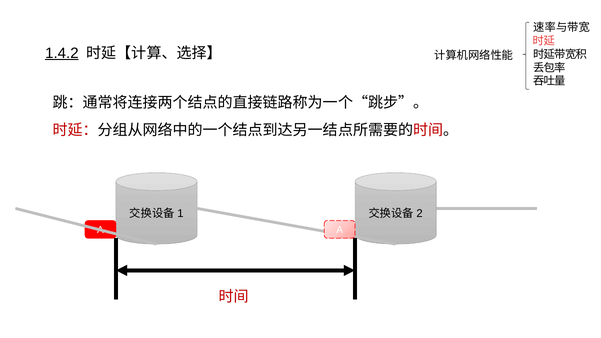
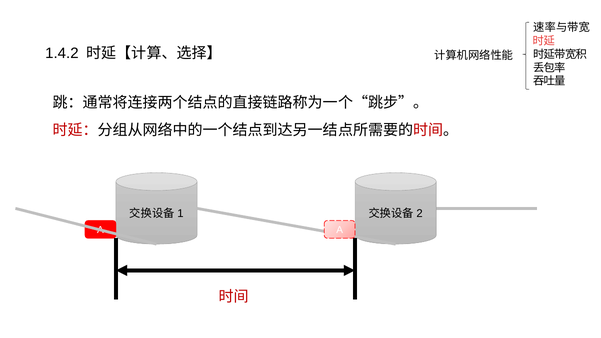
1.4.2 underline: present -> none
